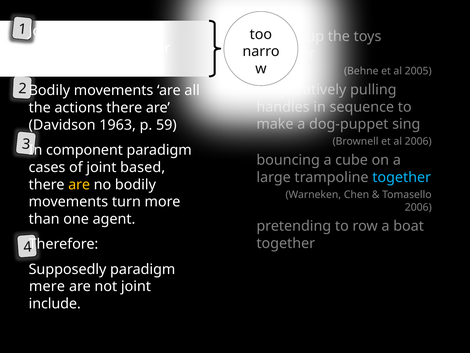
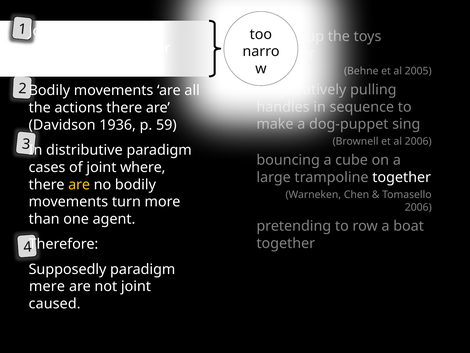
1963: 1963 -> 1936
component: component -> distributive
based: based -> where
together at (402, 177) colour: light blue -> white
include: include -> caused
